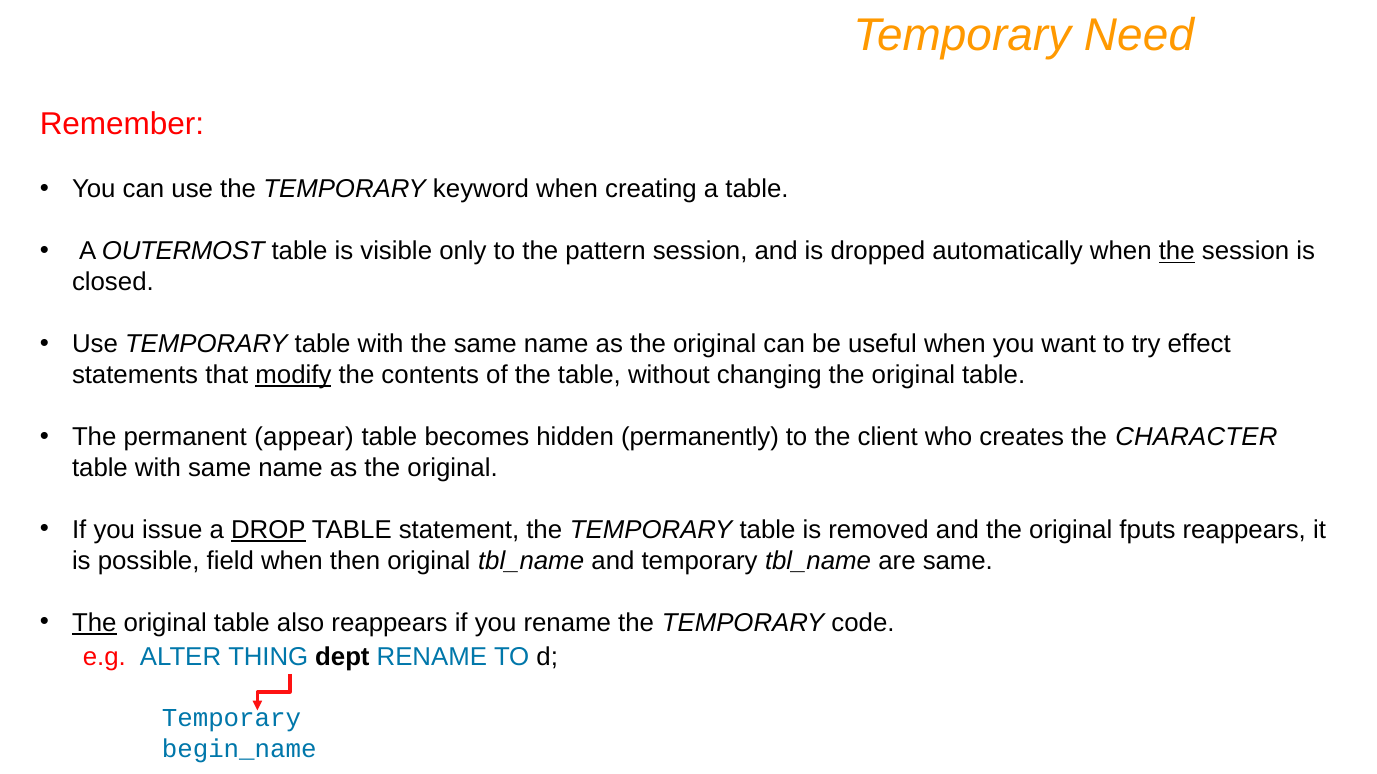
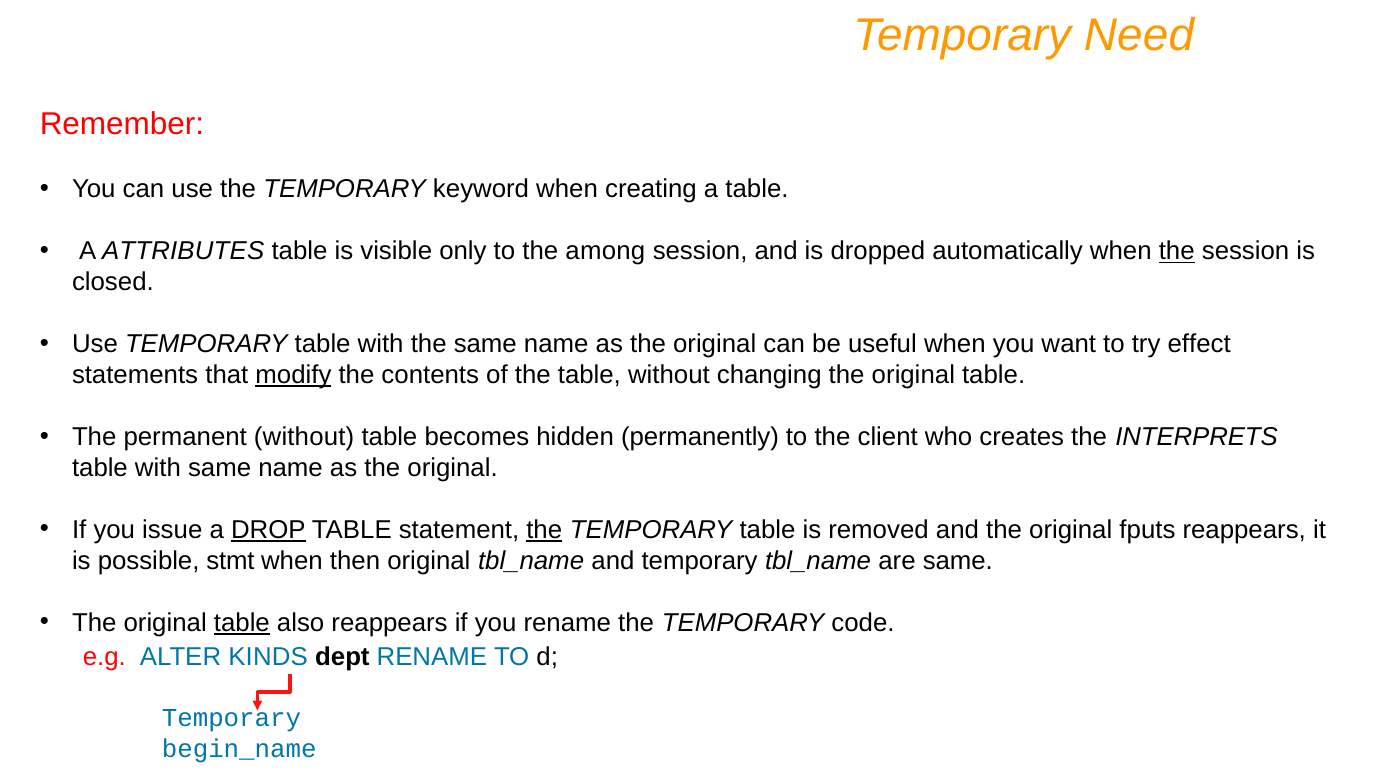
OUTERMOST: OUTERMOST -> ATTRIBUTES
pattern: pattern -> among
permanent appear: appear -> without
CHARACTER: CHARACTER -> INTERPRETS
the at (544, 530) underline: none -> present
field: field -> stmt
The at (94, 623) underline: present -> none
table at (242, 623) underline: none -> present
THING: THING -> KINDS
